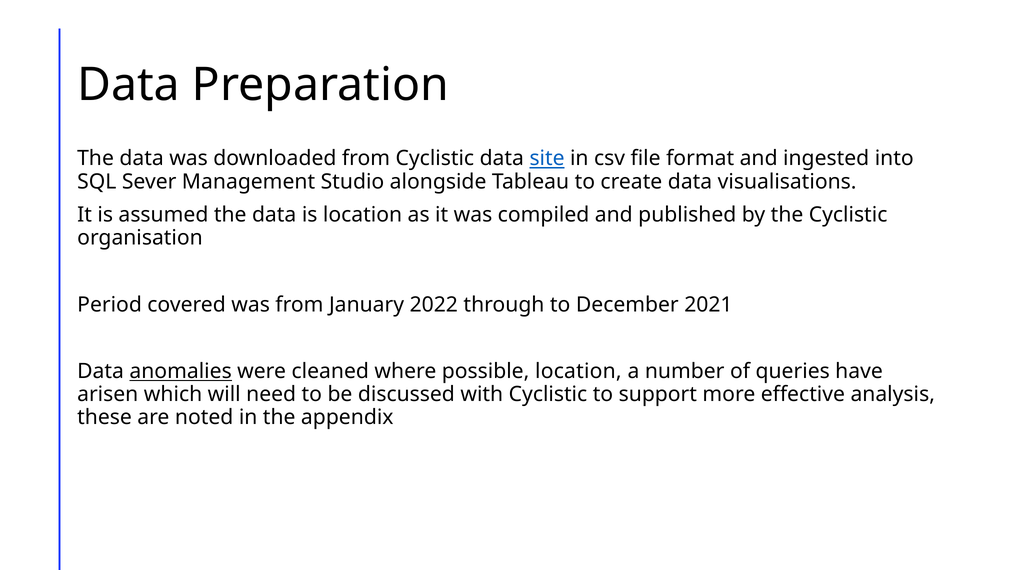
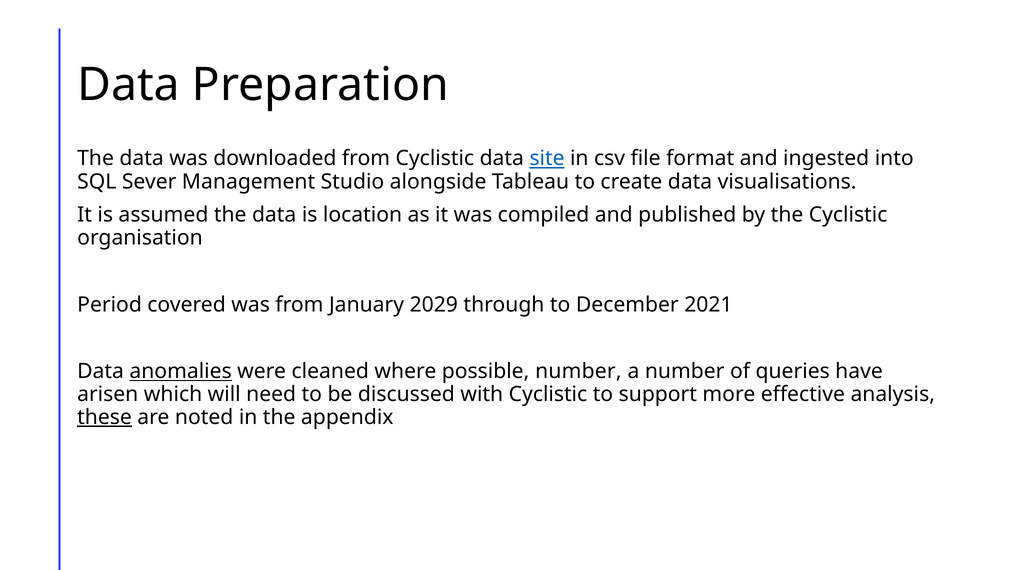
2022: 2022 -> 2029
possible location: location -> number
these underline: none -> present
